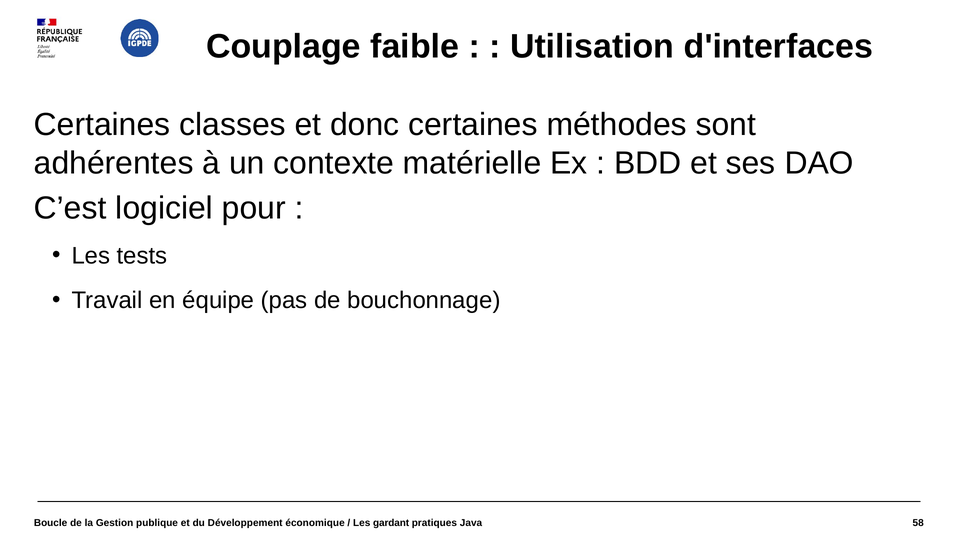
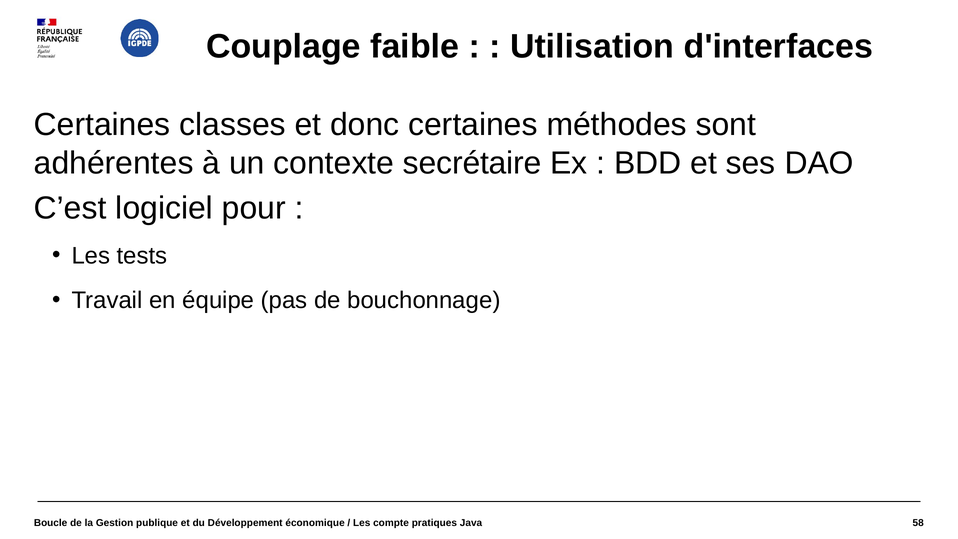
matérielle: matérielle -> secrétaire
gardant: gardant -> compte
